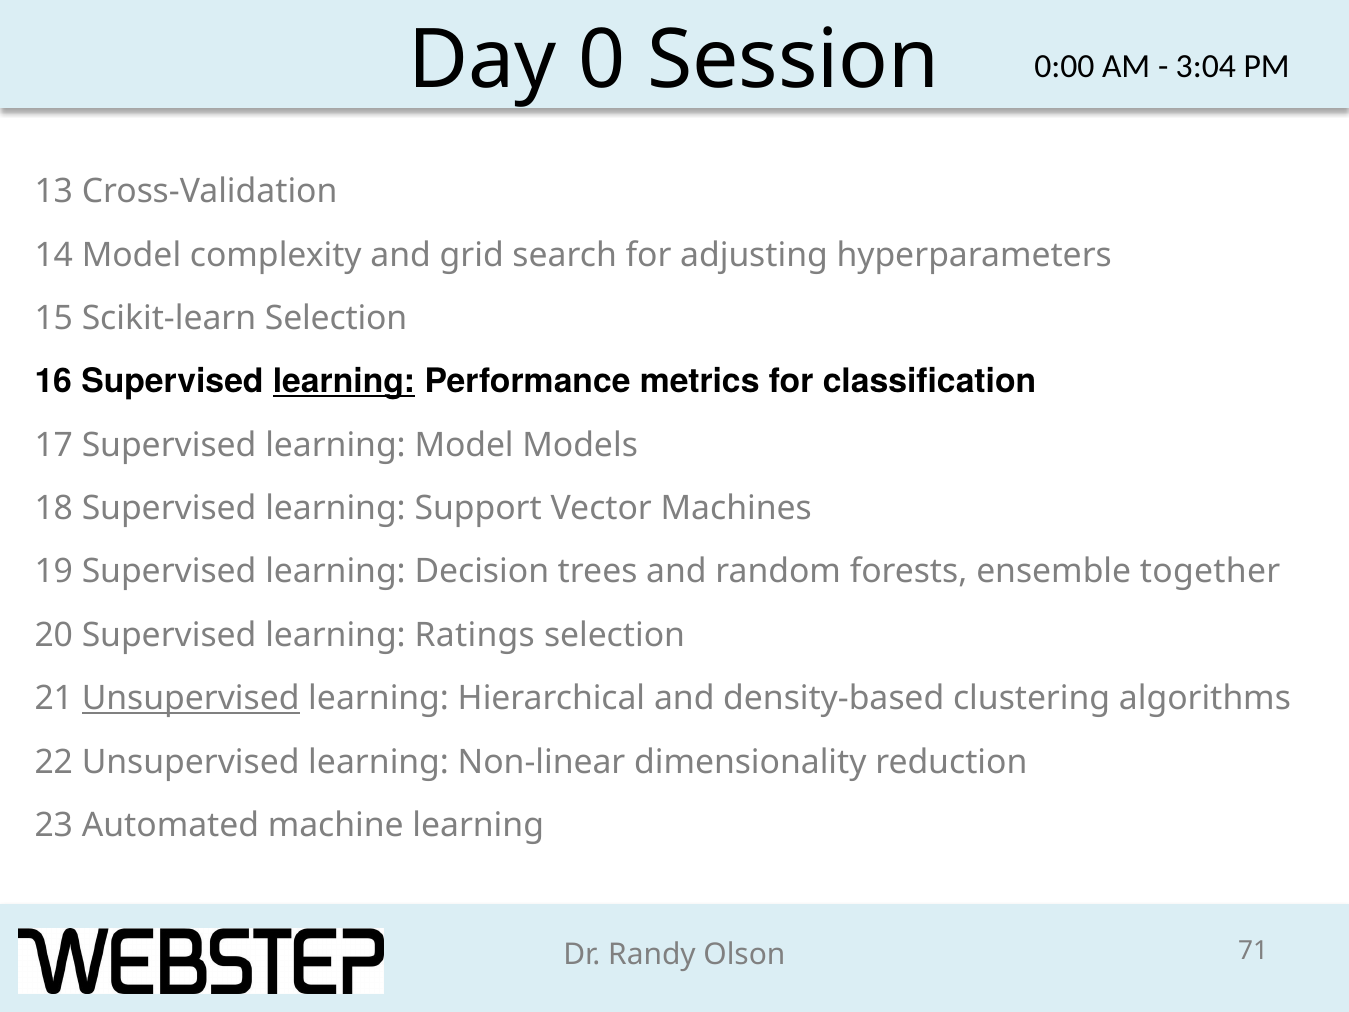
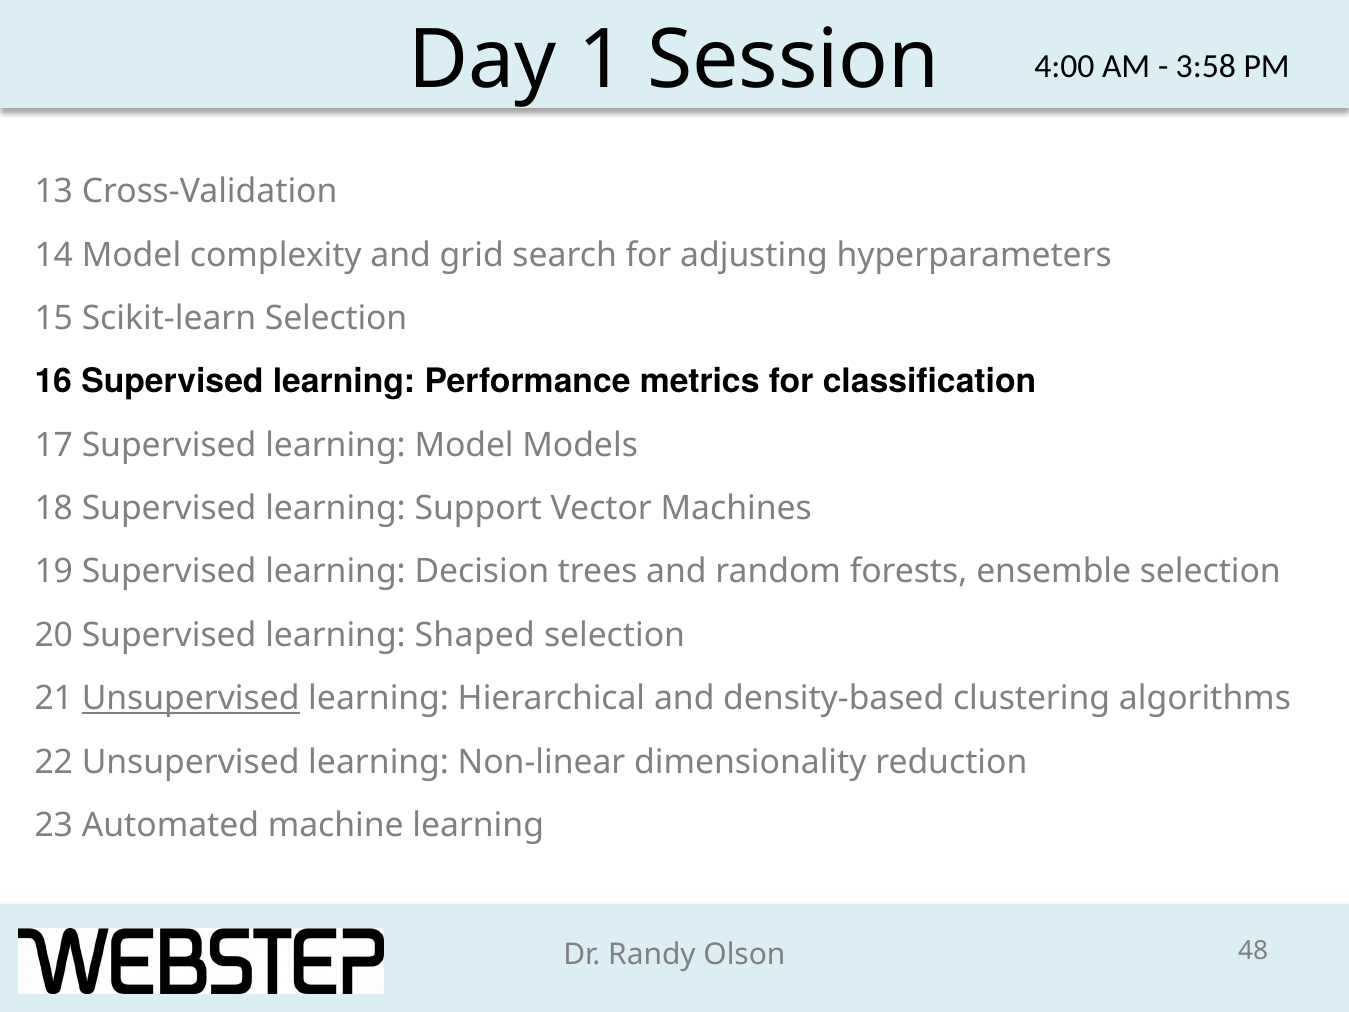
0: 0 -> 1
0:00: 0:00 -> 4:00
3:04: 3:04 -> 3:58
learning at (344, 382) underline: present -> none
ensemble together: together -> selection
Ratings: Ratings -> Shaped
71: 71 -> 48
